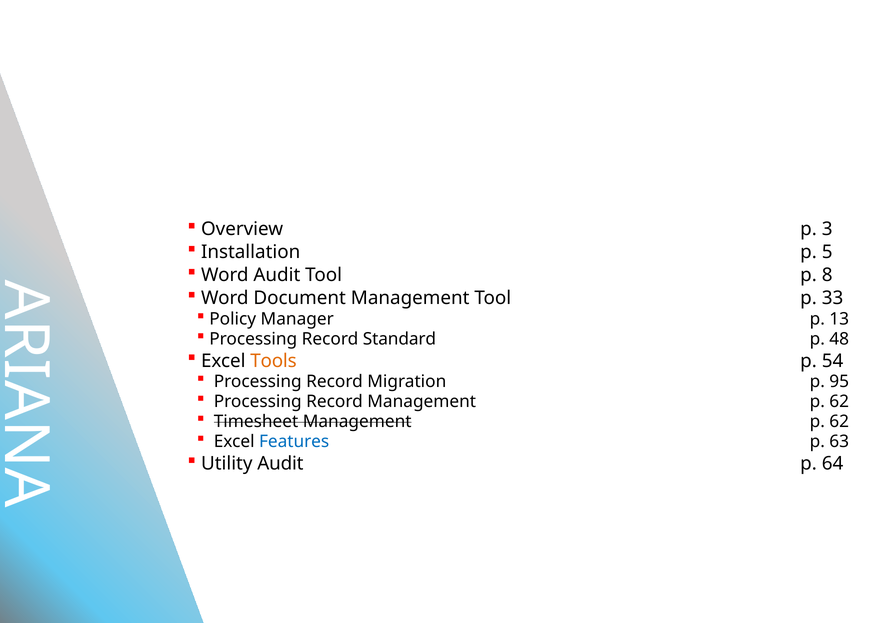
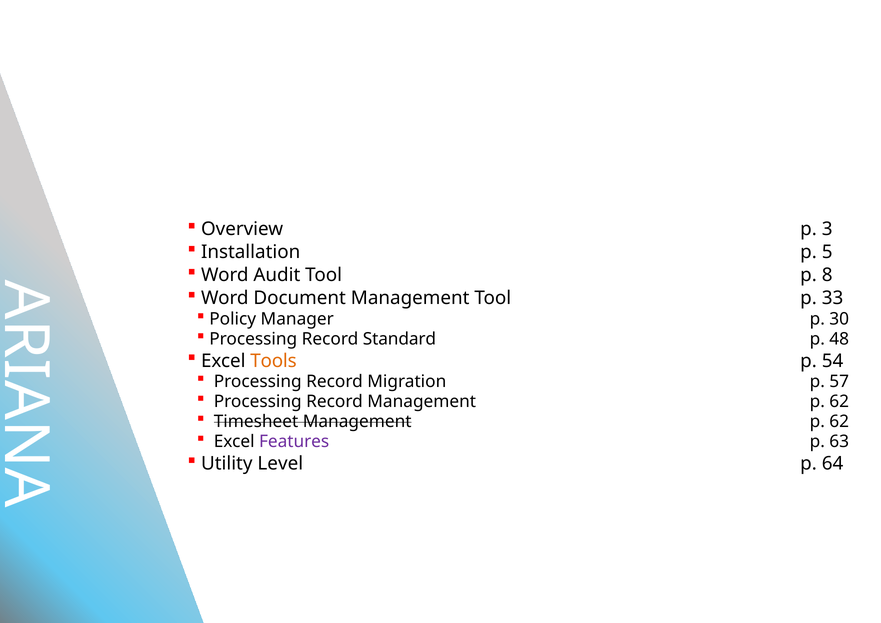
13: 13 -> 30
95: 95 -> 57
Features colour: blue -> purple
Utility Audit: Audit -> Level
